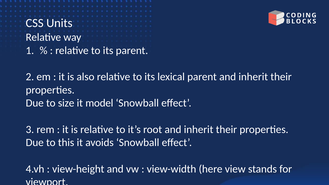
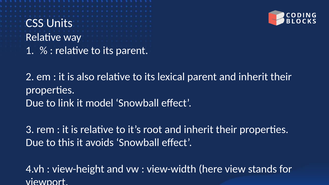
size: size -> link
